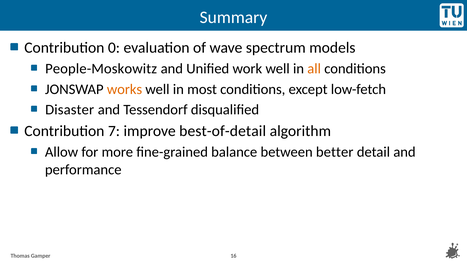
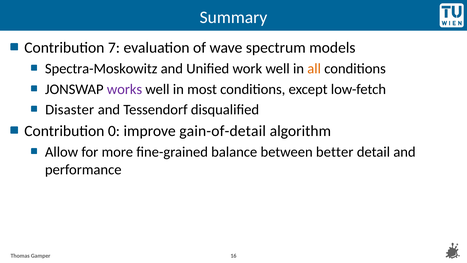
0: 0 -> 7
People-Moskowitz: People-Moskowitz -> Spectra-Moskowitz
works colour: orange -> purple
7: 7 -> 0
best-of-detail: best-of-detail -> gain-of-detail
